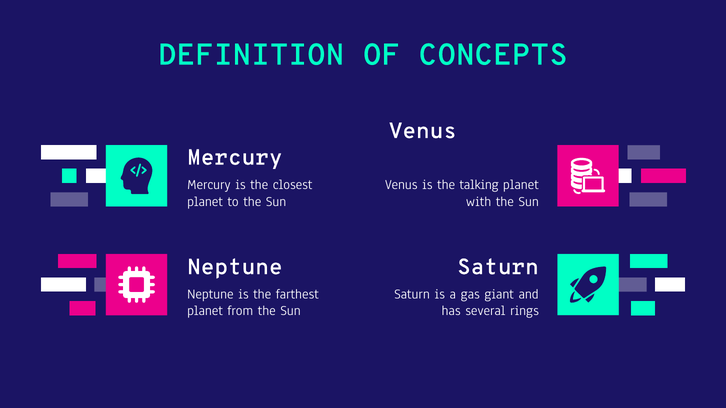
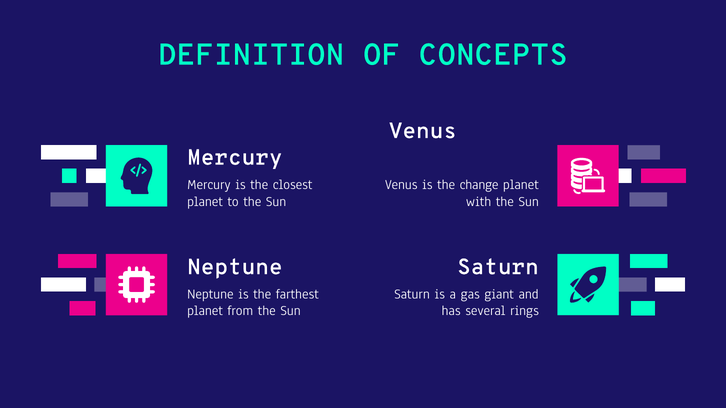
talking: talking -> change
